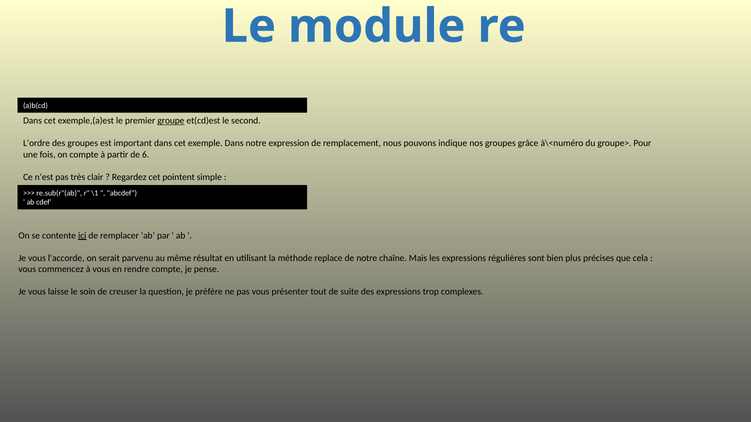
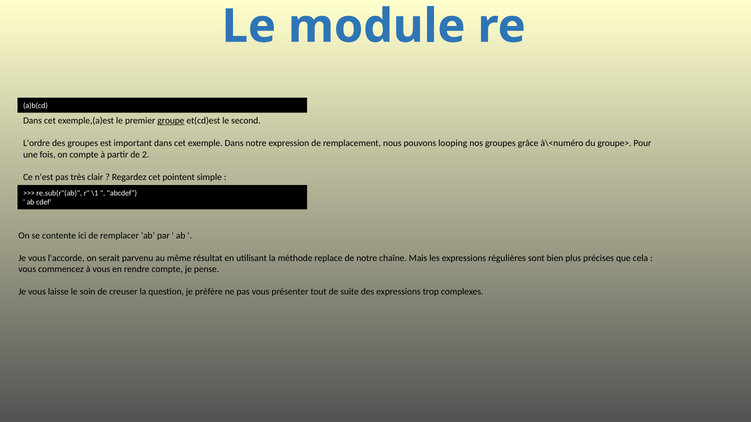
indique: indique -> looping
6: 6 -> 2
ici underline: present -> none
